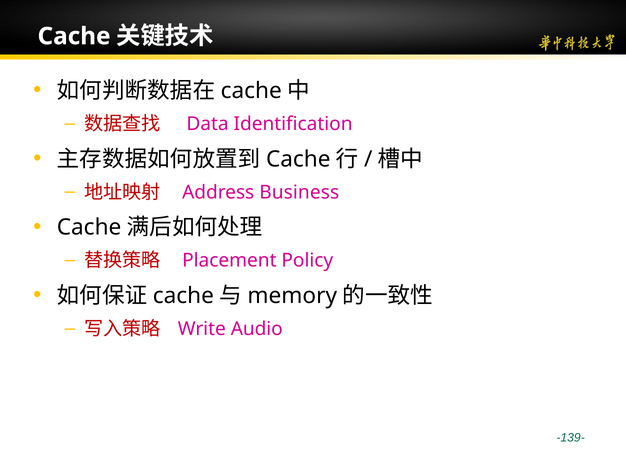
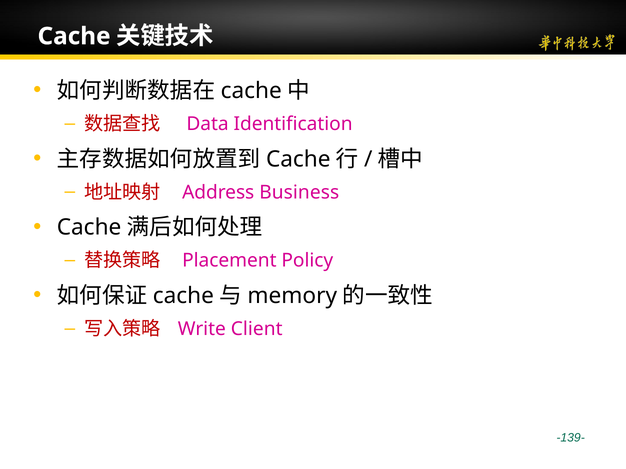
Audio: Audio -> Client
